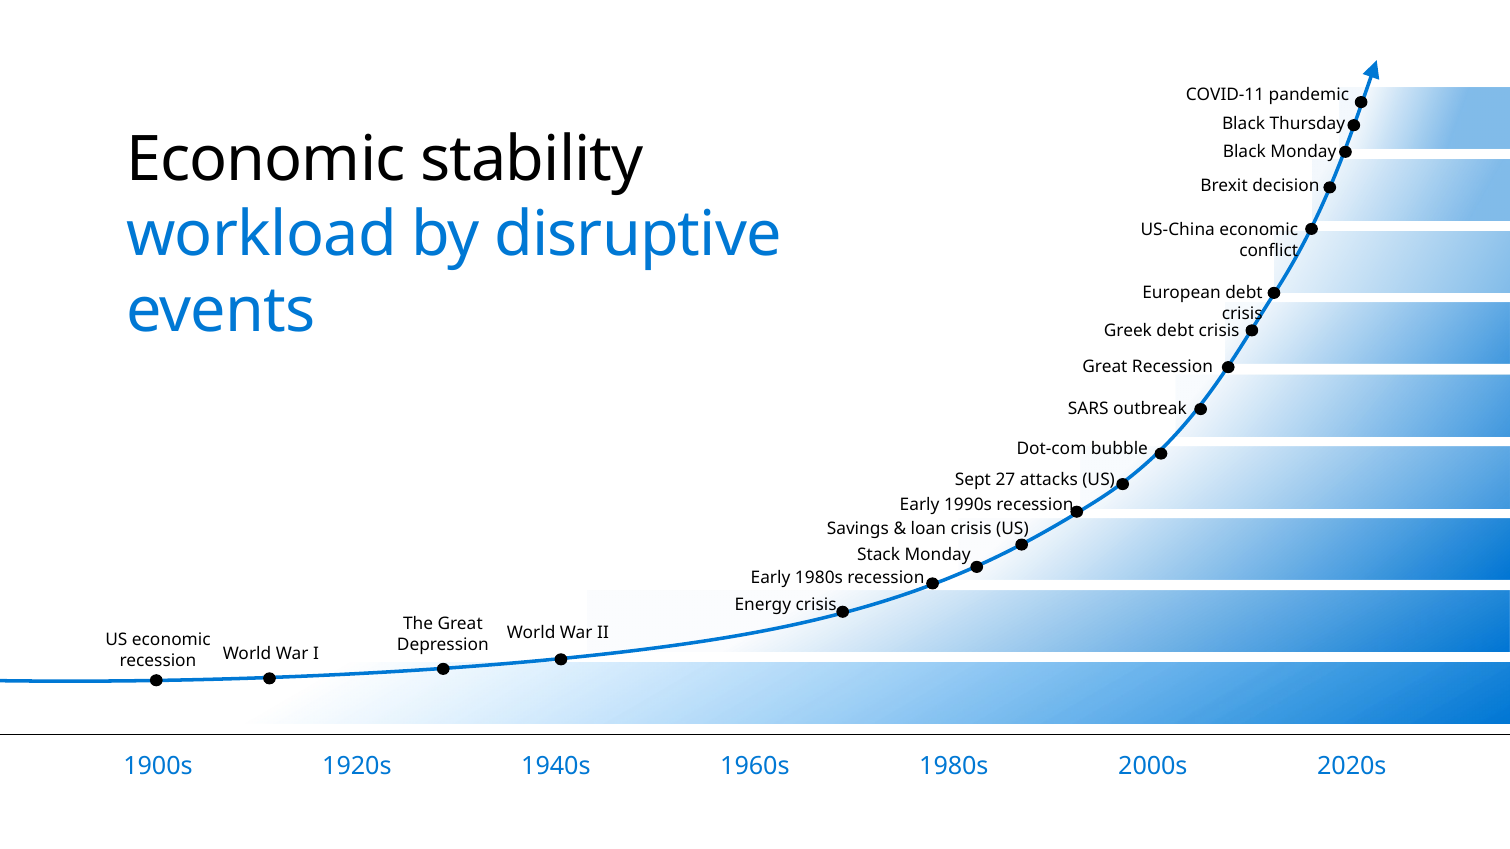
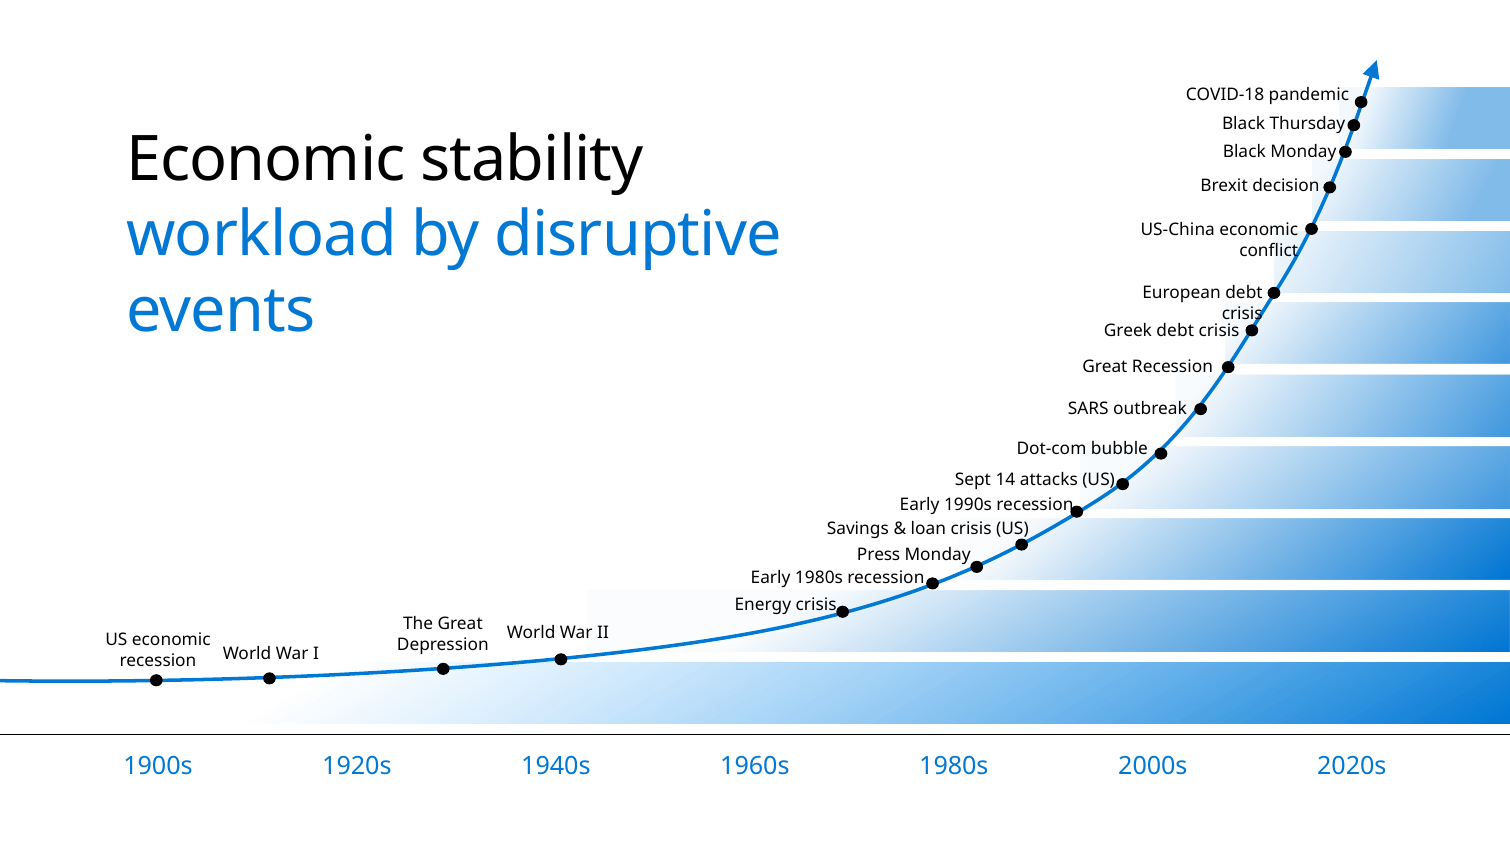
COVID-11: COVID-11 -> COVID-18
27: 27 -> 14
Stack: Stack -> Press
